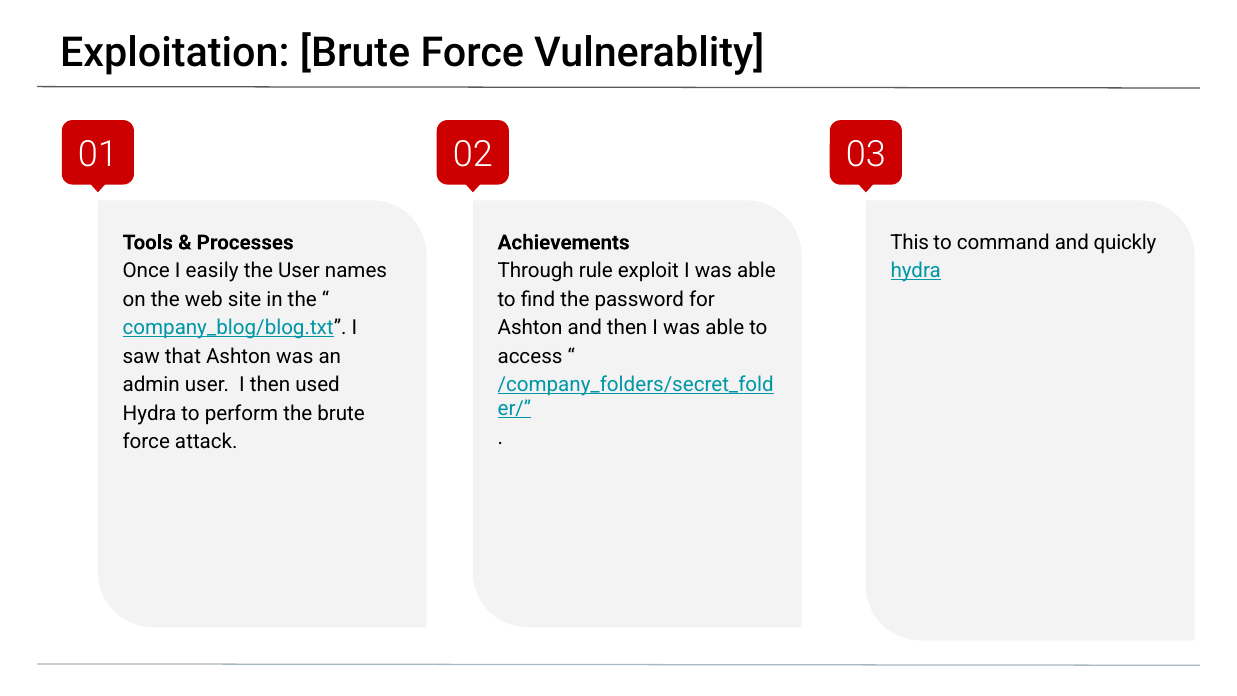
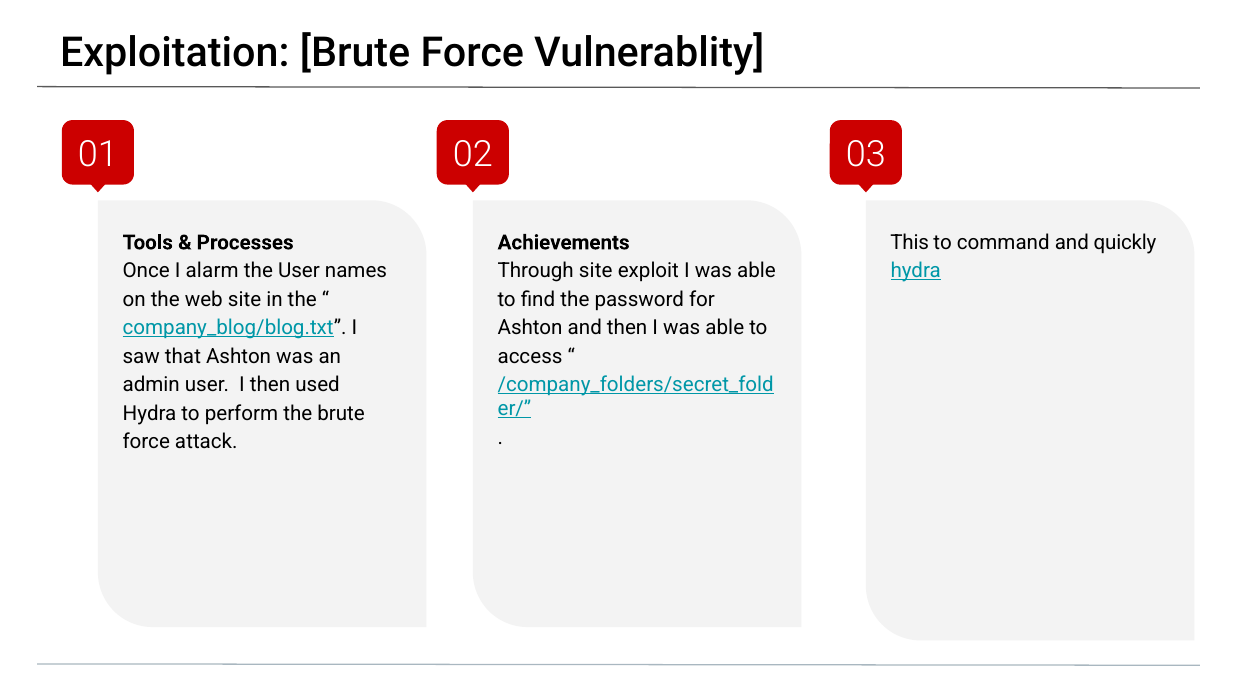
easily: easily -> alarm
Through rule: rule -> site
